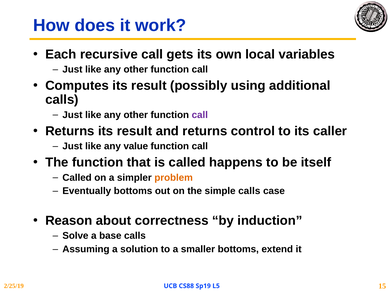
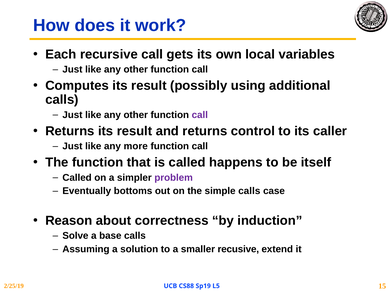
value: value -> more
problem colour: orange -> purple
smaller bottoms: bottoms -> recusive
